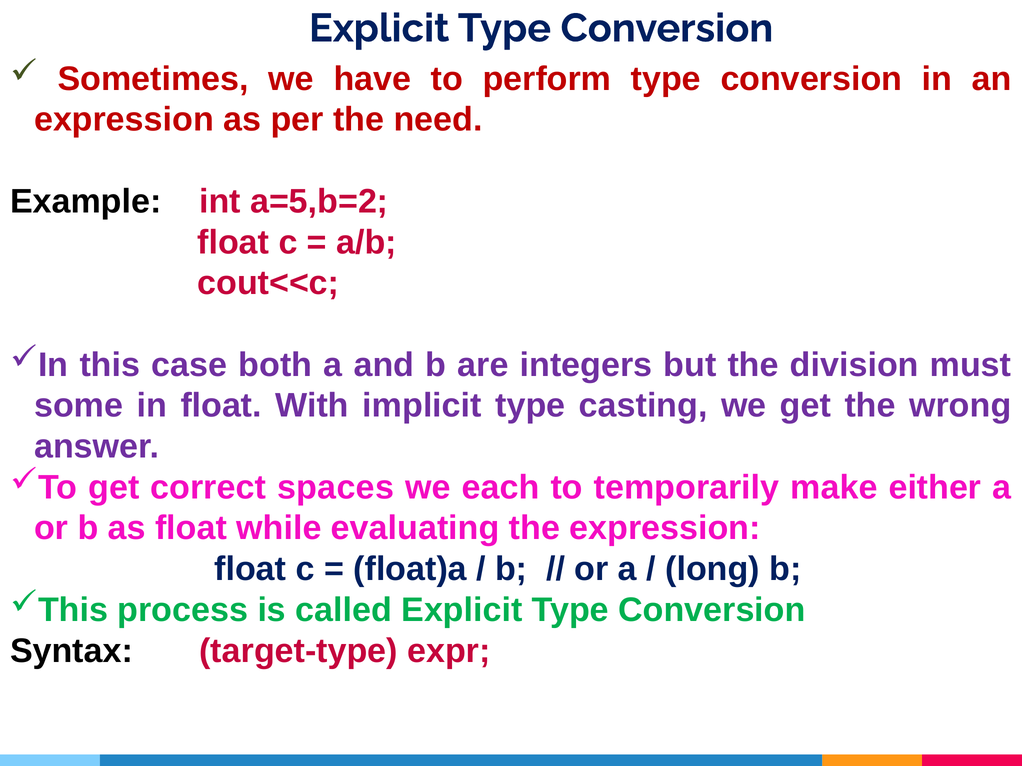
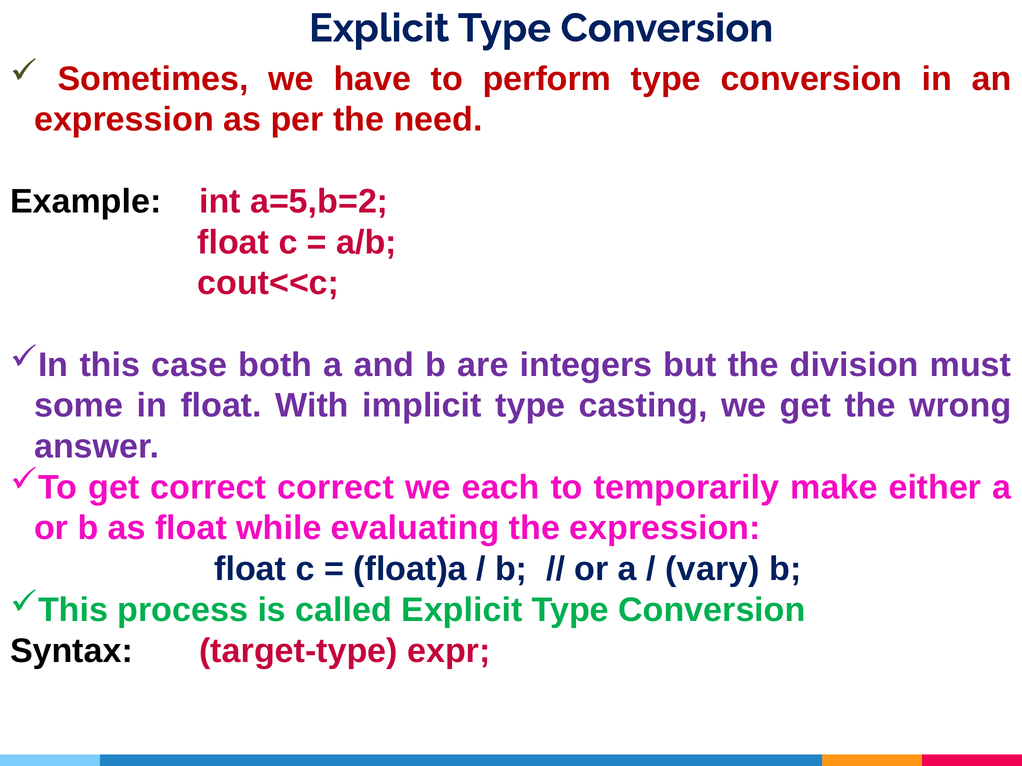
correct spaces: spaces -> correct
long: long -> vary
